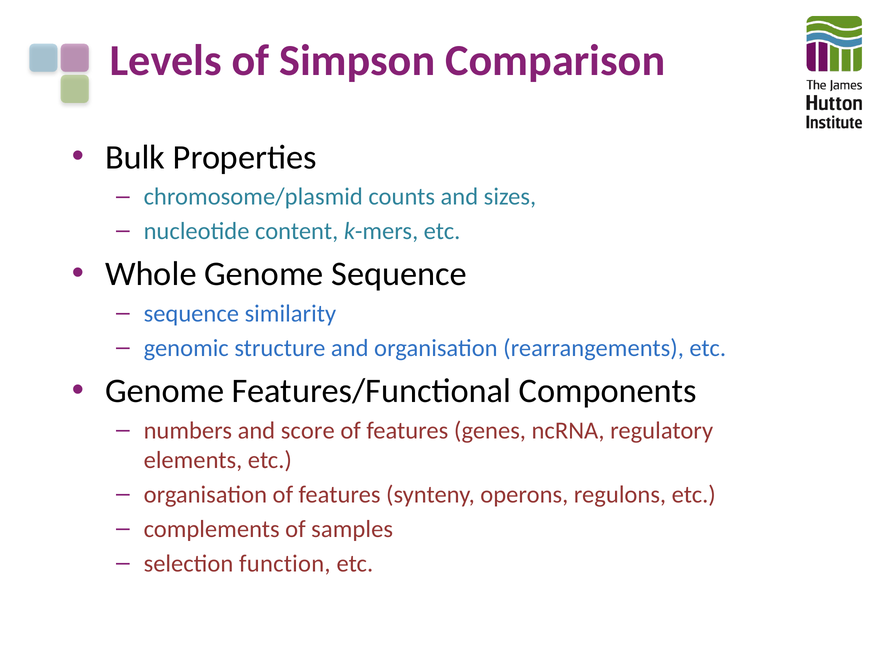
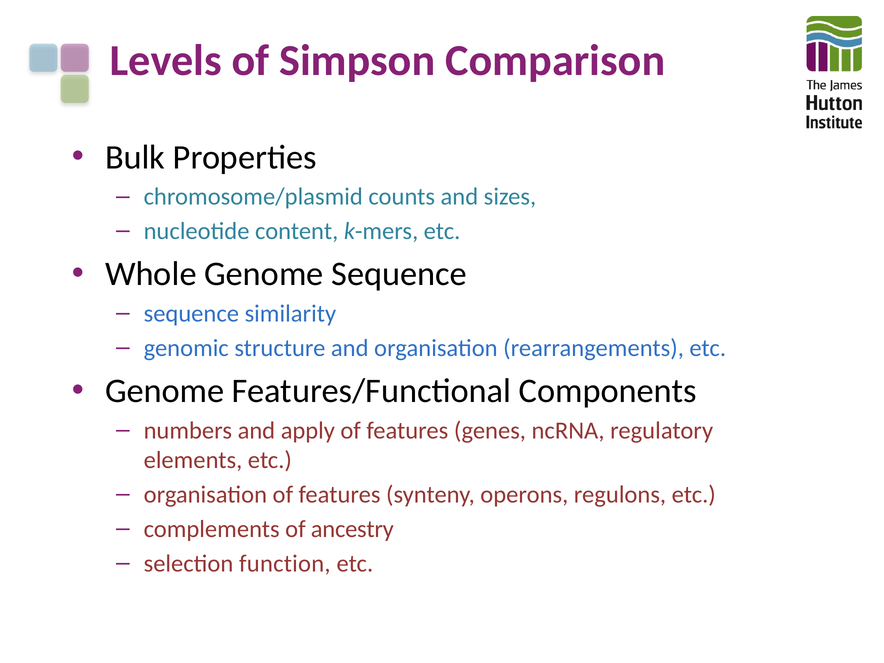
score: score -> apply
samples: samples -> ancestry
